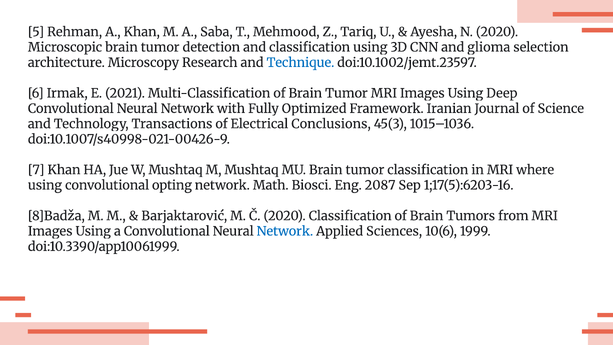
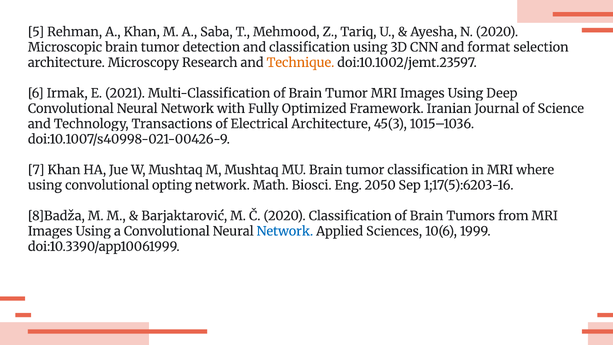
glioma: glioma -> format
Technique colour: blue -> orange
Electrical Conclusions: Conclusions -> Architecture
2087: 2087 -> 2050
